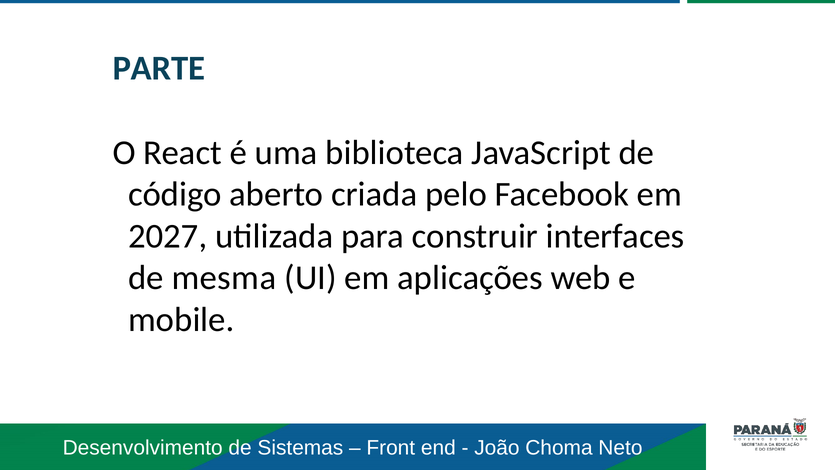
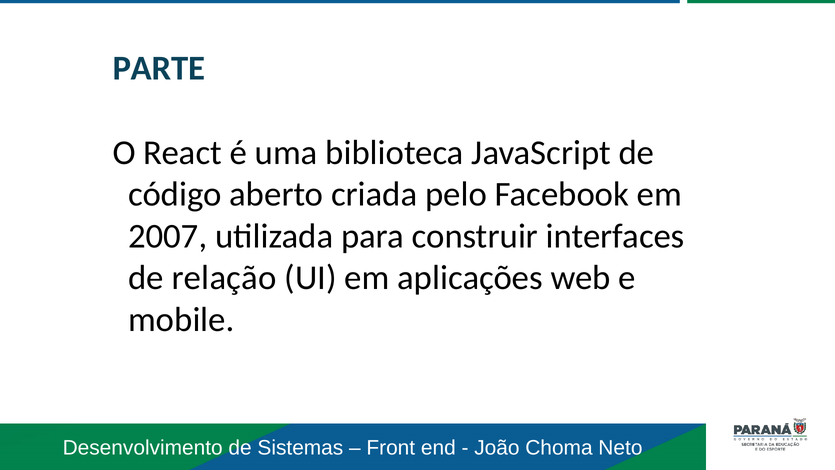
2027: 2027 -> 2007
mesma: mesma -> relação
